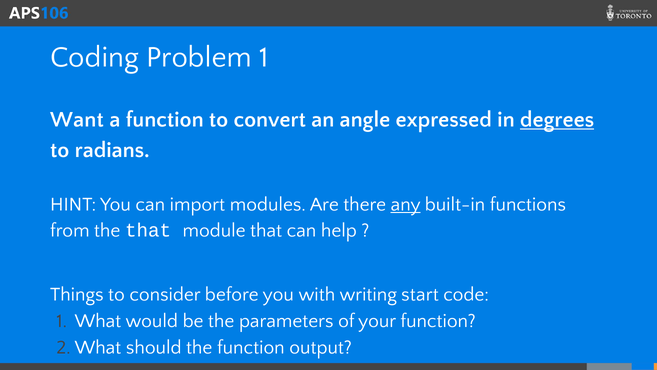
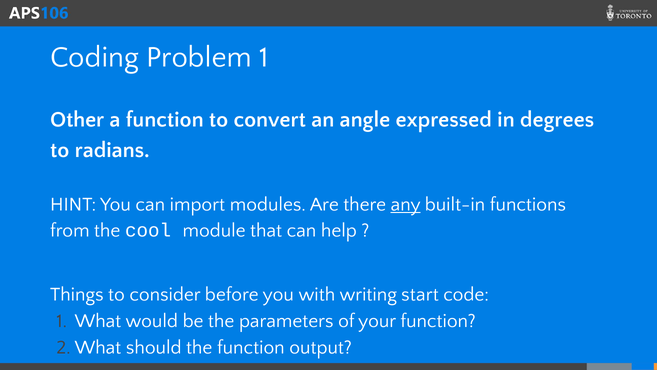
Want: Want -> Other
degrees underline: present -> none
the that: that -> cool
